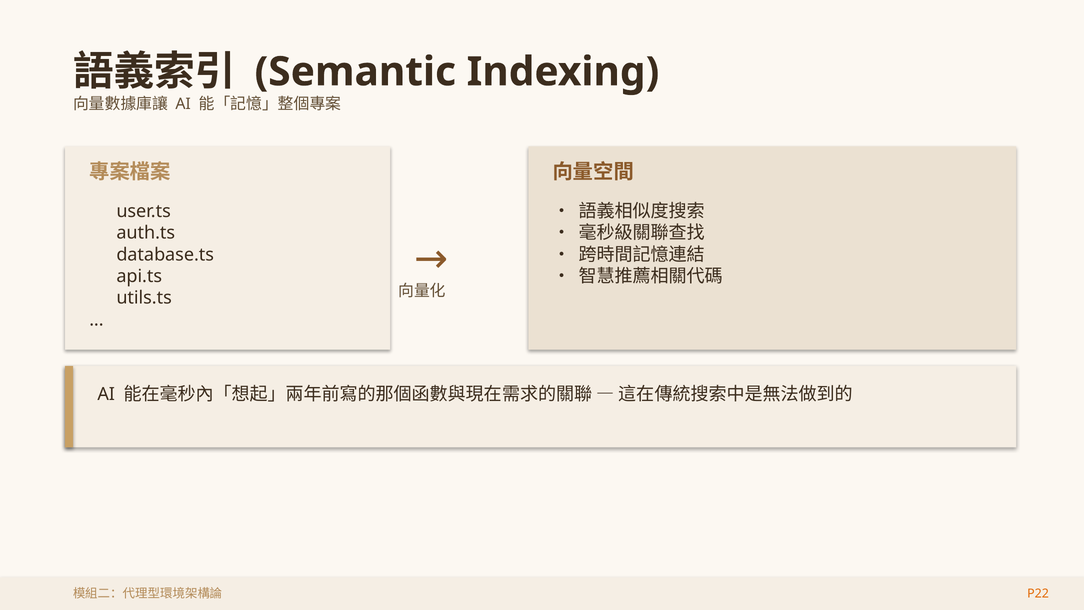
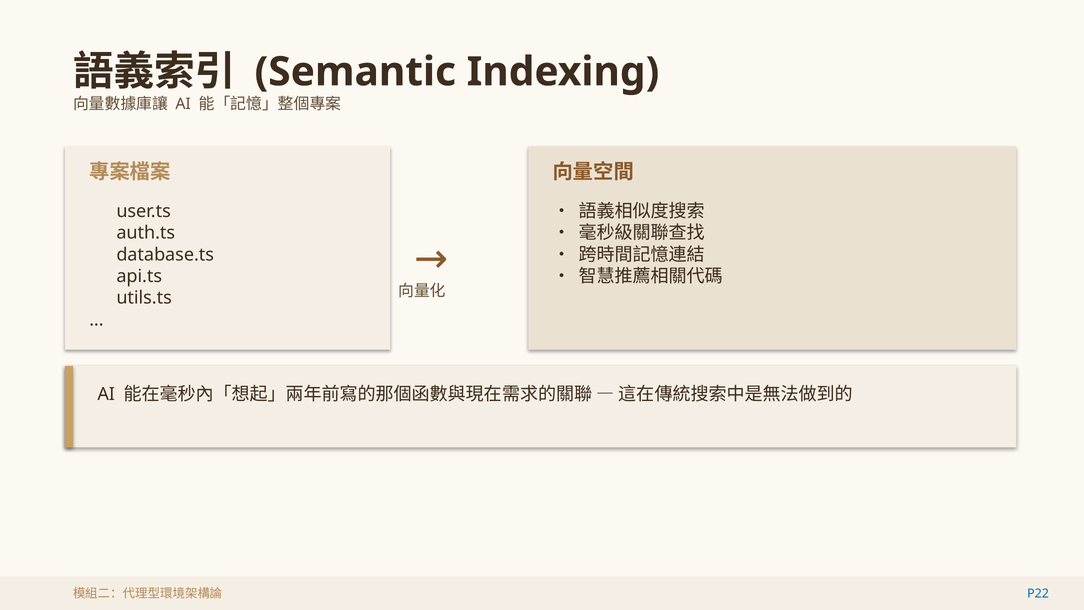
P22 colour: orange -> blue
